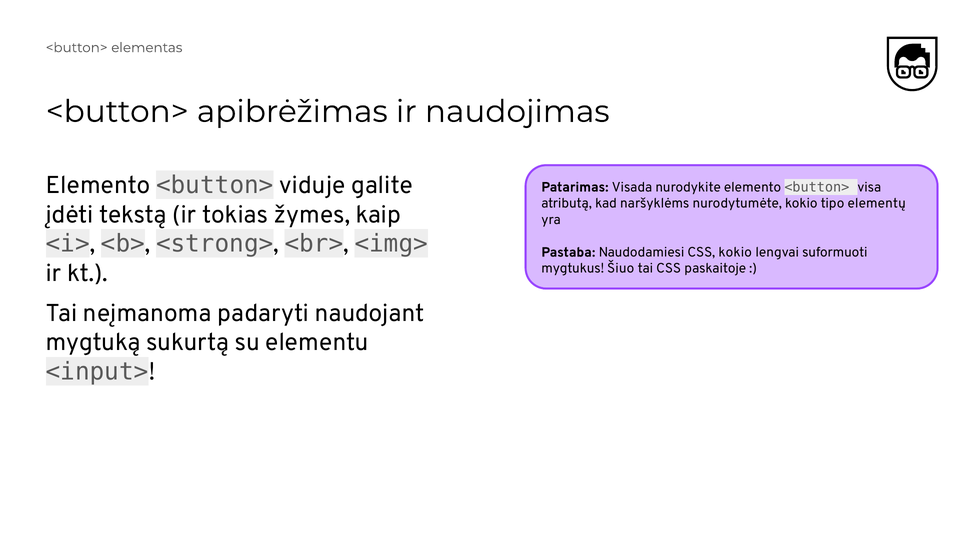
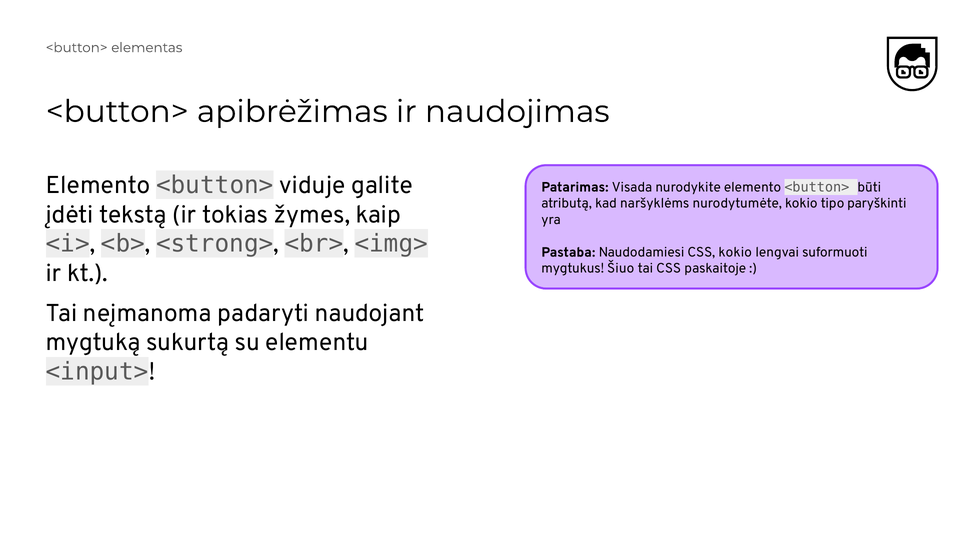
visa: visa -> būti
elementų: elementų -> paryškinti
